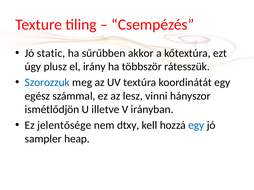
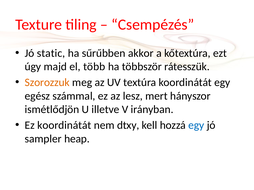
plusz: plusz -> majd
irány: irány -> több
Szorozzuk colour: blue -> orange
vinni: vinni -> mert
Ez jelentősége: jelentősége -> koordinátát
